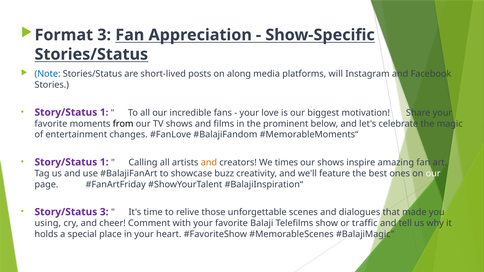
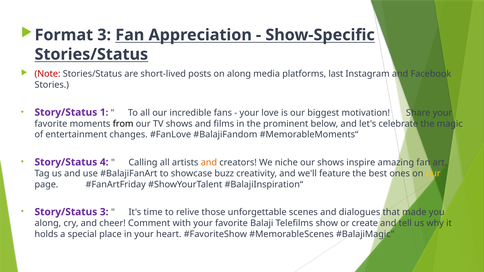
Note colour: blue -> red
will: will -> last
1 at (104, 162): 1 -> 4
times: times -> niche
our at (433, 174) colour: white -> yellow
using at (48, 224): using -> along
traffic: traffic -> create
